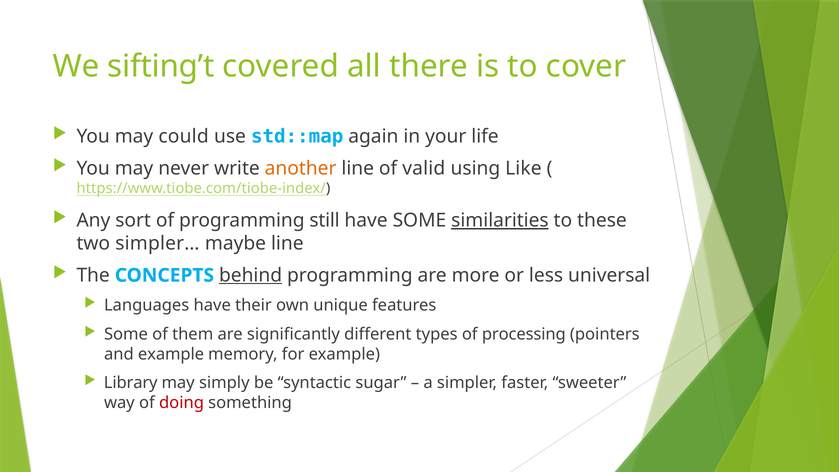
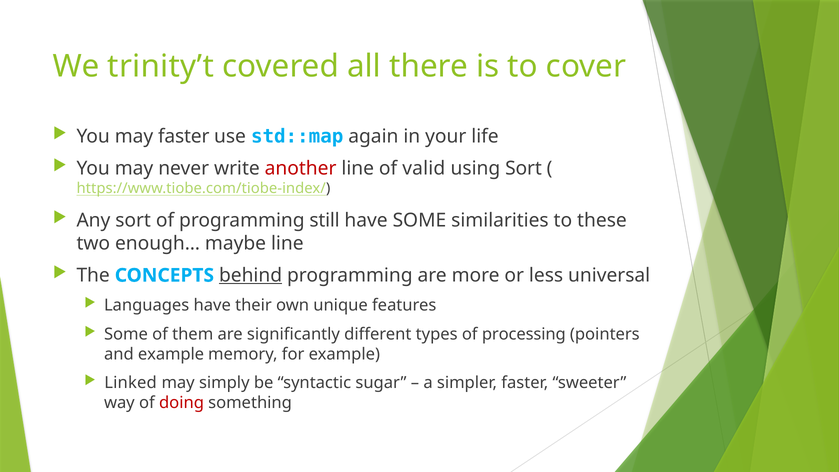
sifting’t: sifting’t -> trinity’t
may could: could -> faster
another colour: orange -> red
using Like: Like -> Sort
similarities underline: present -> none
simpler…: simpler… -> enough…
Library: Library -> Linked
